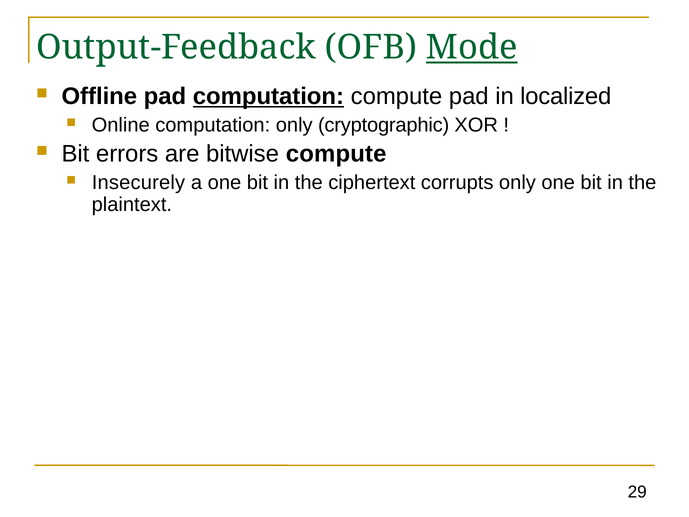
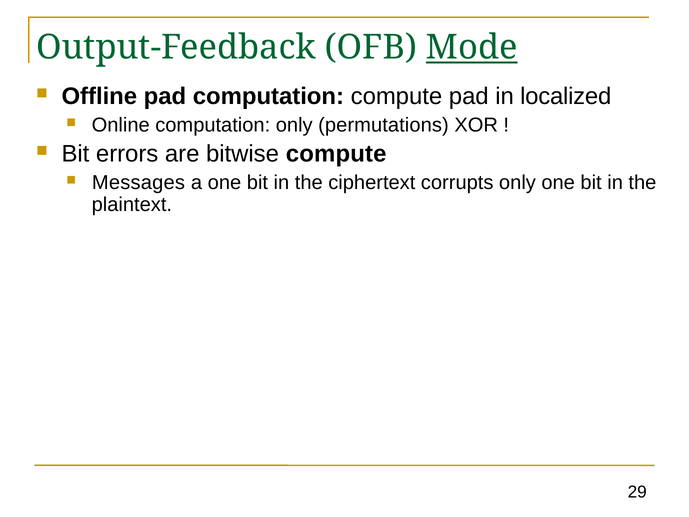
computation at (268, 96) underline: present -> none
cryptographic: cryptographic -> permutations
Insecurely: Insecurely -> Messages
